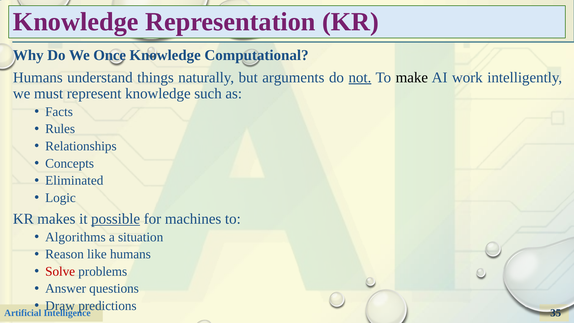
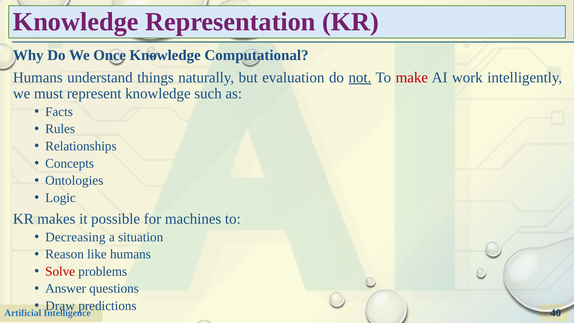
arguments: arguments -> evaluation
make colour: black -> red
Eliminated: Eliminated -> Ontologies
possible underline: present -> none
Algorithms: Algorithms -> Decreasing
35: 35 -> 40
